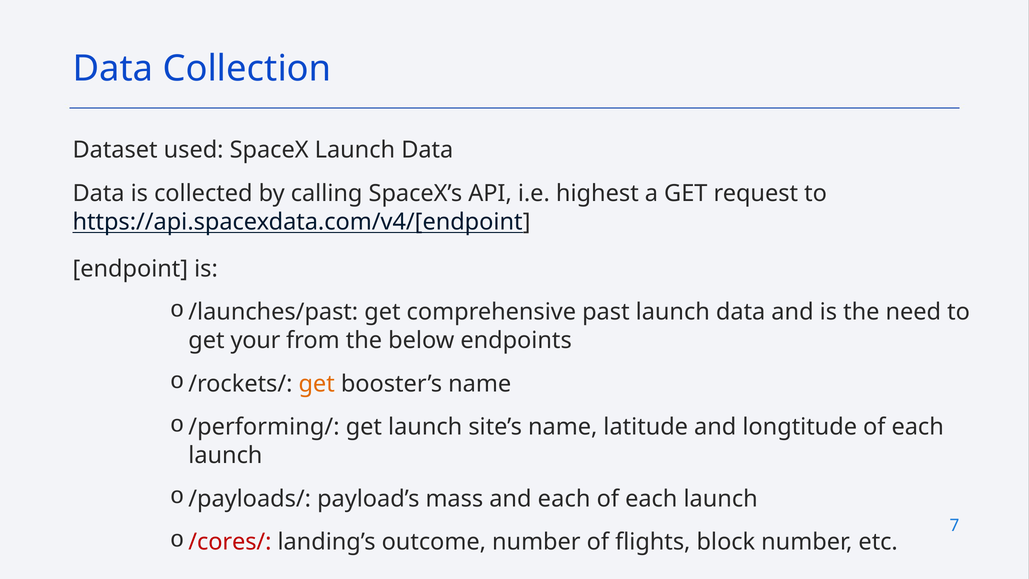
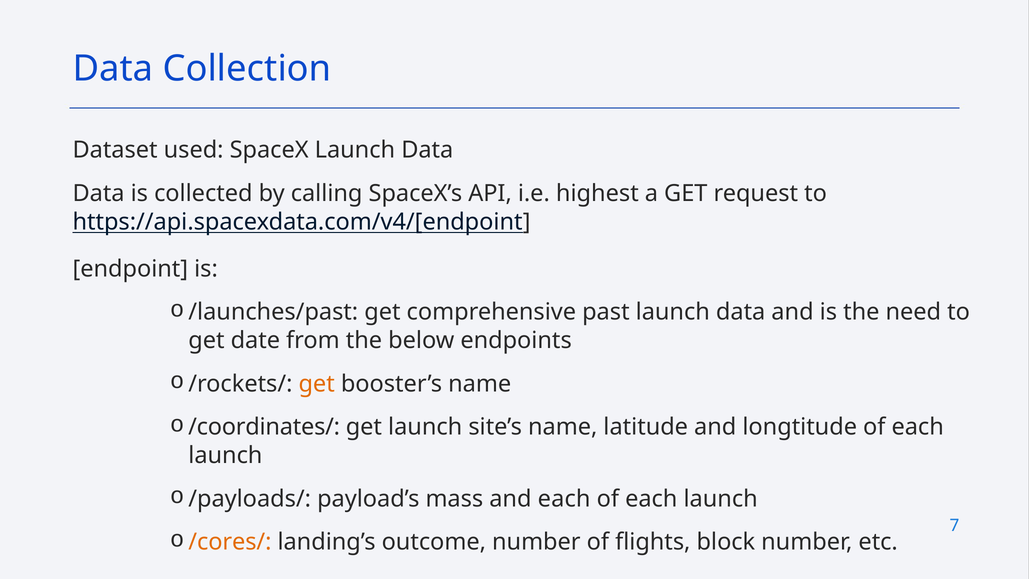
your: your -> date
/performing/: /performing/ -> /coordinates/
/cores/ colour: red -> orange
